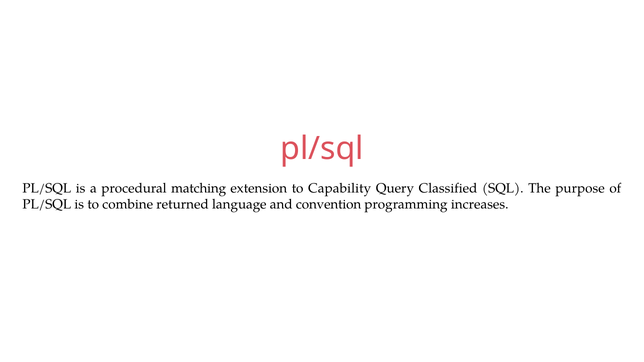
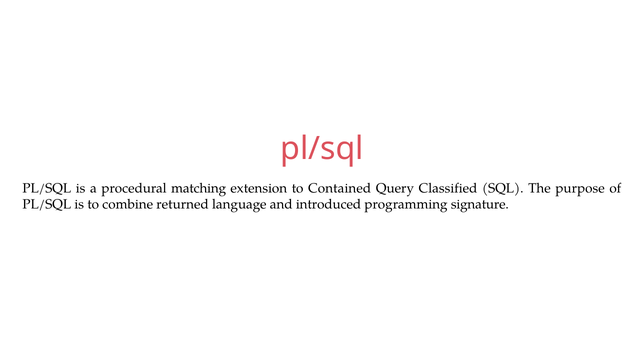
Capability: Capability -> Contained
convention: convention -> introduced
increases: increases -> signature
